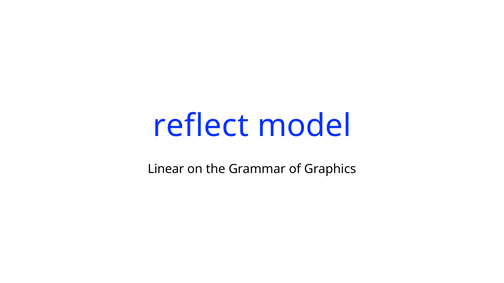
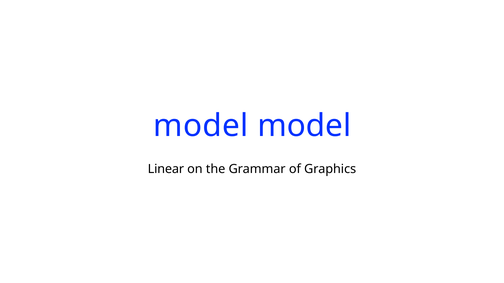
reflect at (201, 126): reflect -> model
